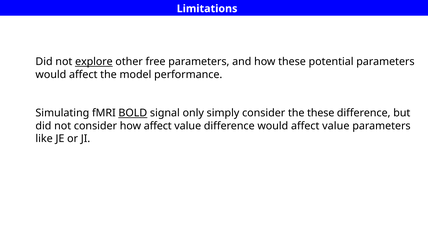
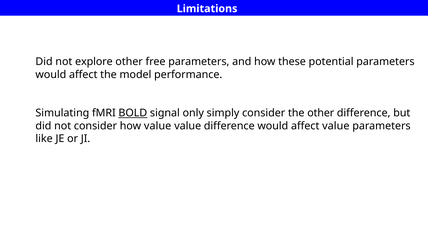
explore underline: present -> none
the these: these -> other
how affect: affect -> value
